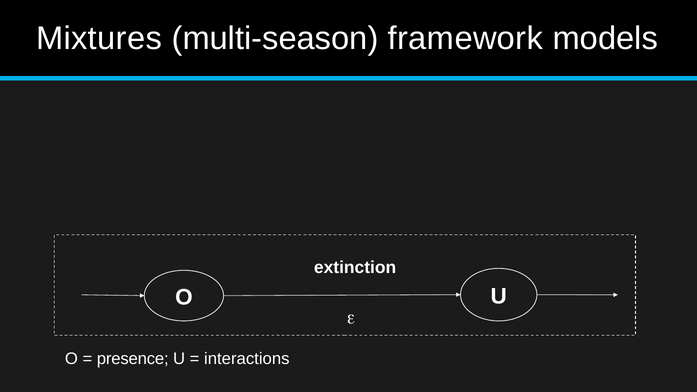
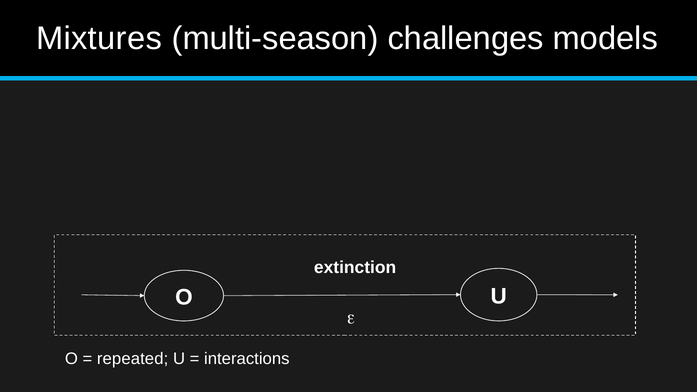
framework: framework -> challenges
presence: presence -> repeated
